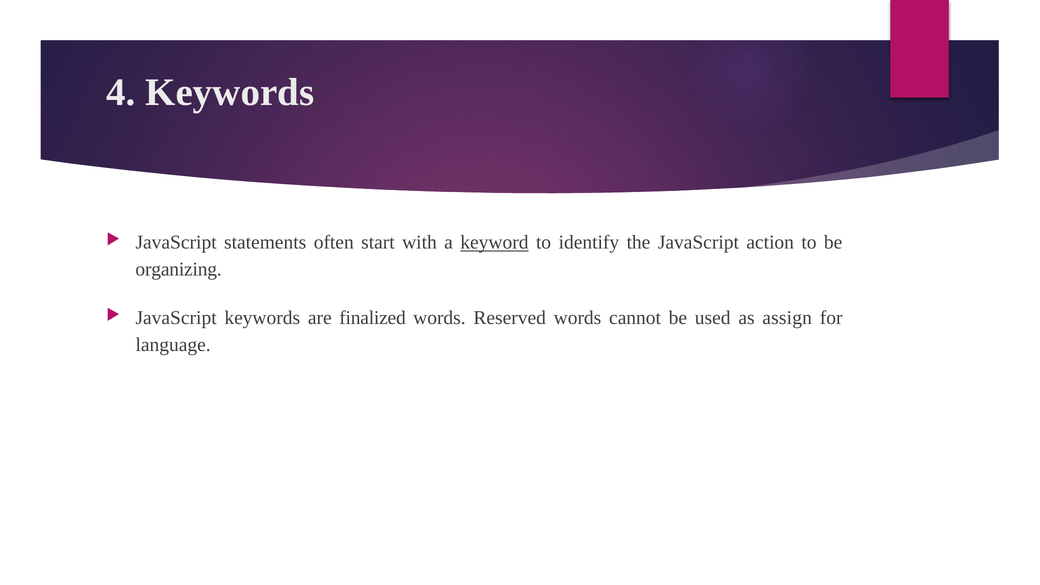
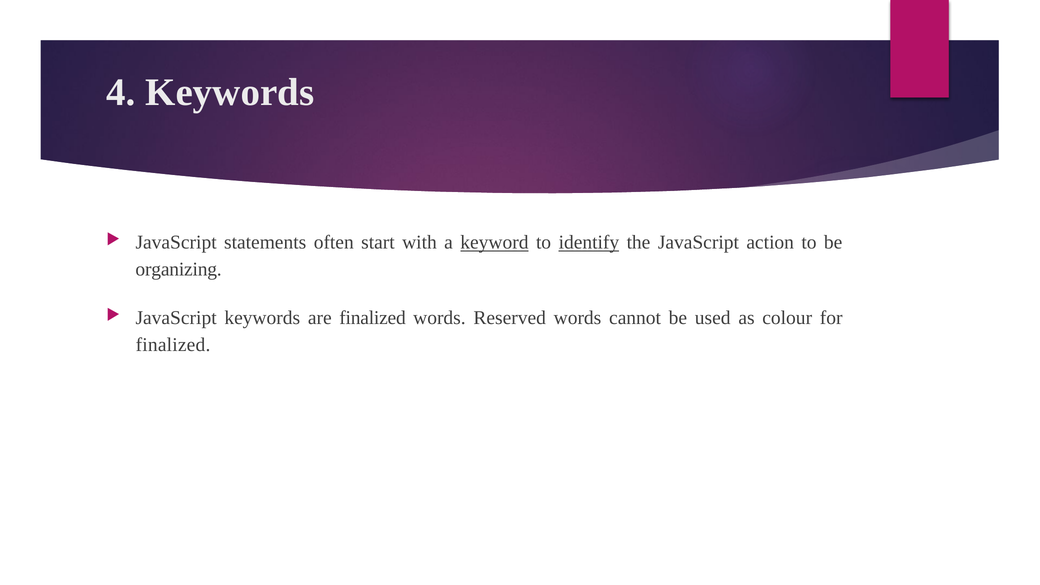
identify underline: none -> present
assign: assign -> colour
language at (173, 345): language -> finalized
